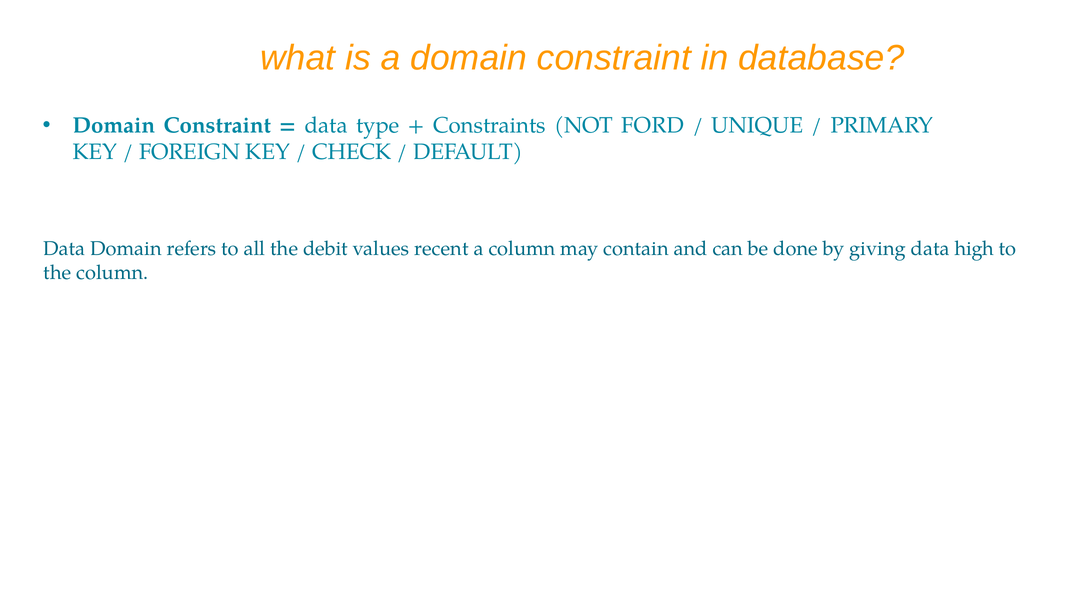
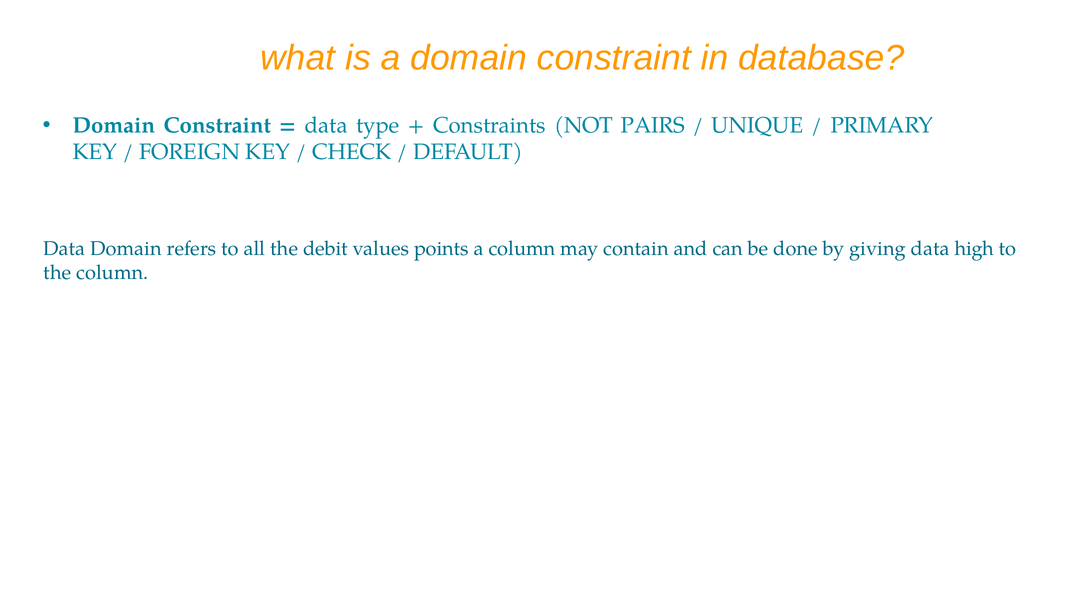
FORD: FORD -> PAIRS
recent: recent -> points
